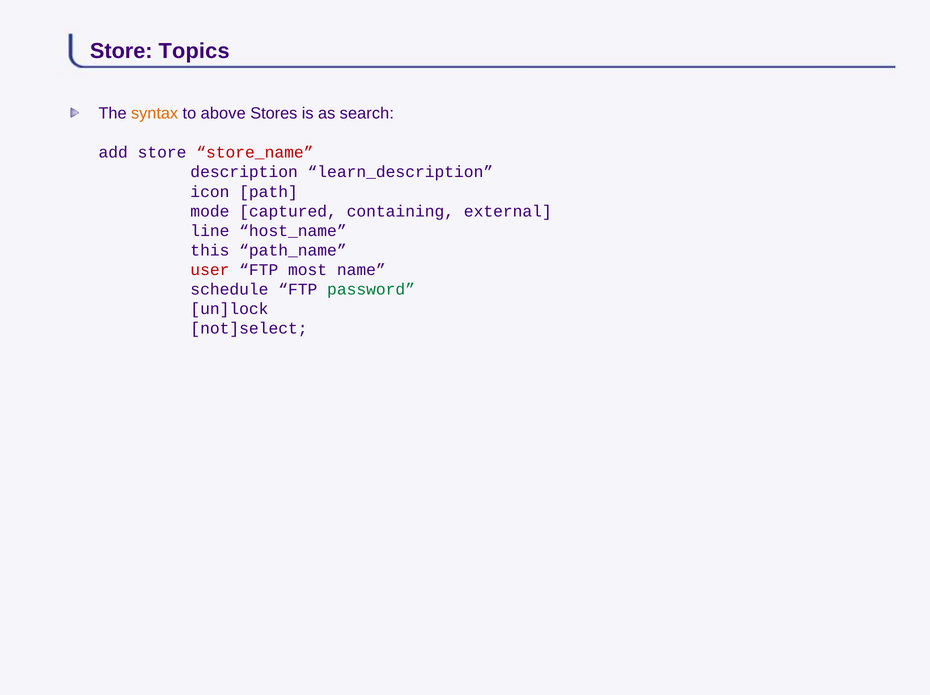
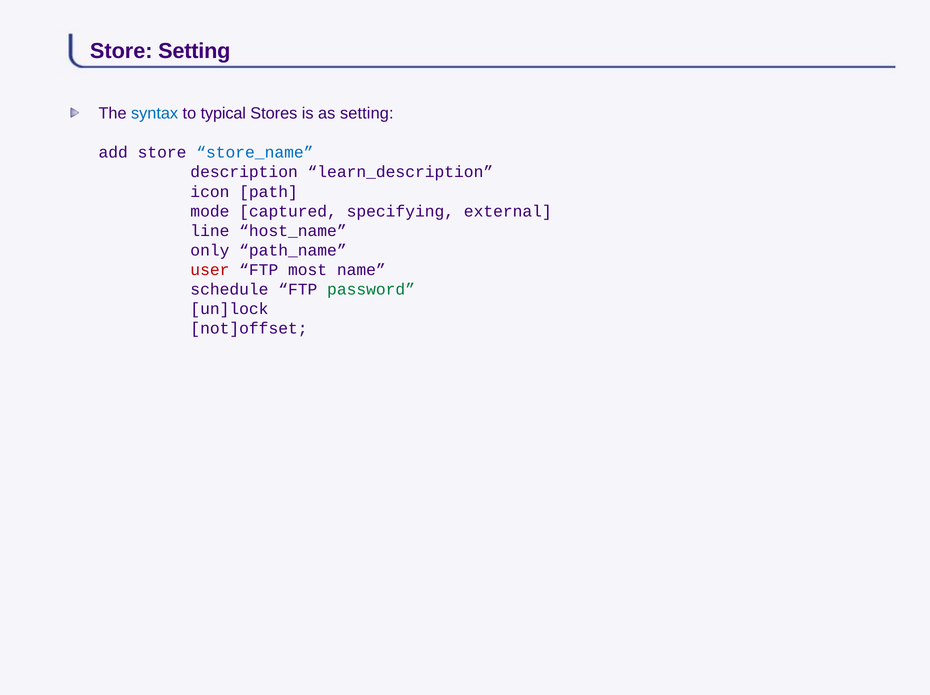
Store Topics: Topics -> Setting
syntax colour: orange -> blue
above: above -> typical
as search: search -> setting
store_name colour: red -> blue
containing: containing -> specifying
this: this -> only
not]select: not]select -> not]offset
